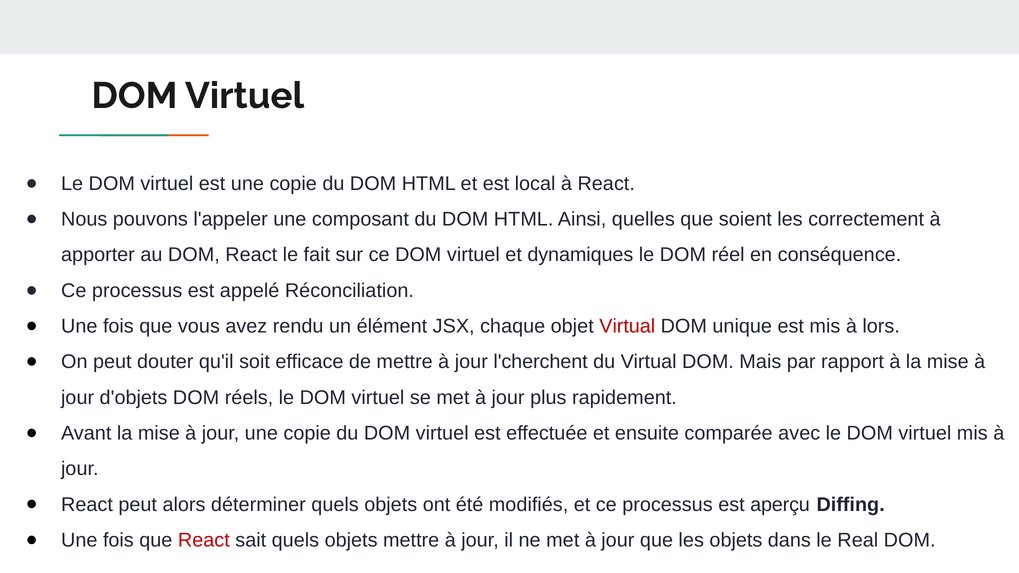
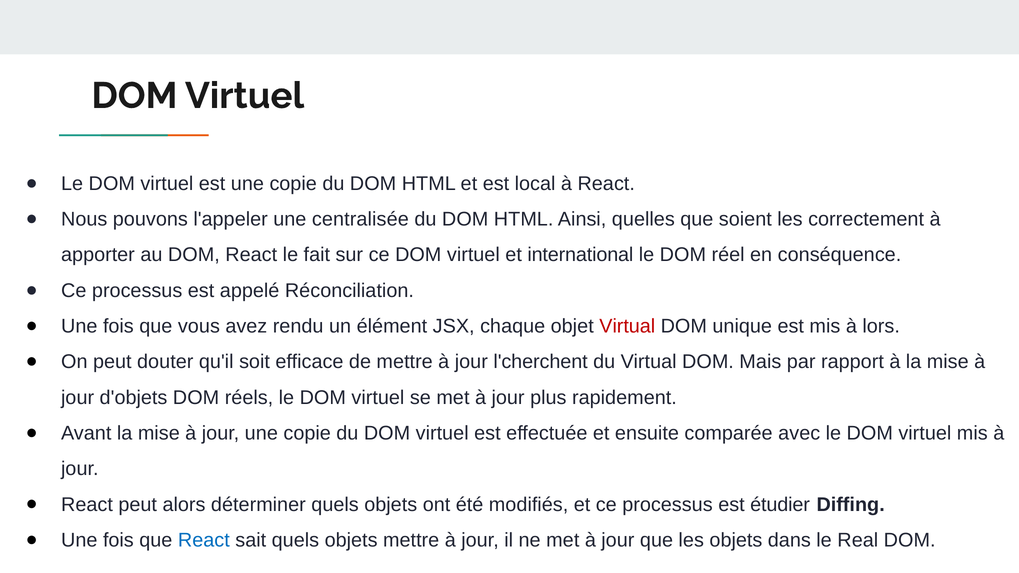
composant: composant -> centralisée
dynamiques: dynamiques -> international
aperçu: aperçu -> étudier
React at (204, 540) colour: red -> blue
